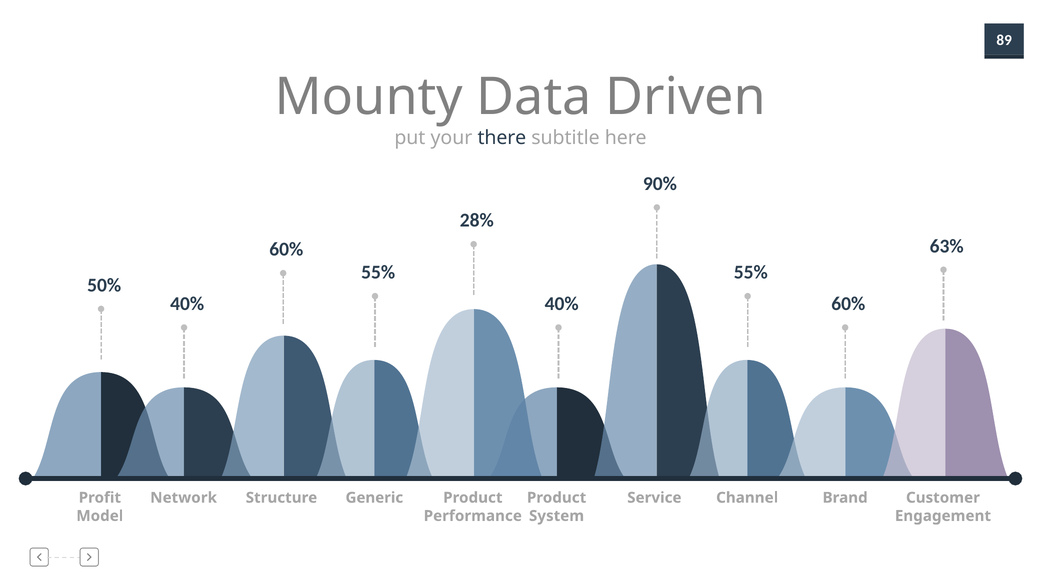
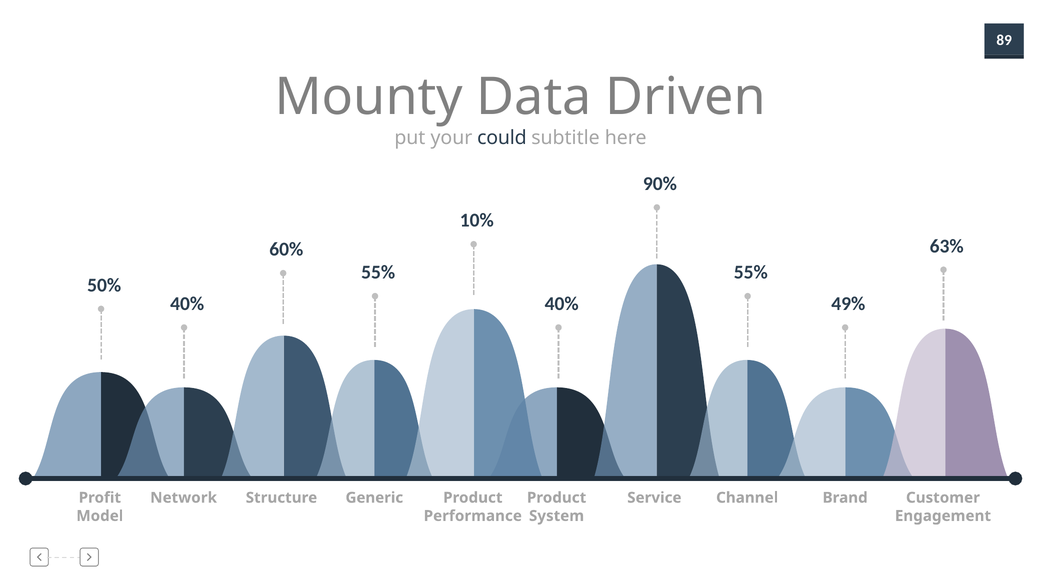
there: there -> could
28%: 28% -> 10%
40% 60%: 60% -> 49%
